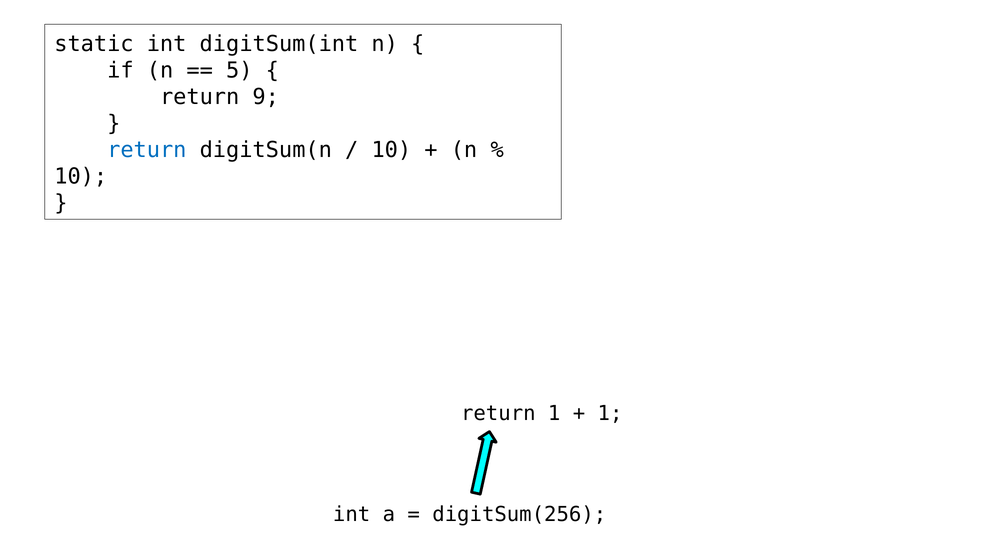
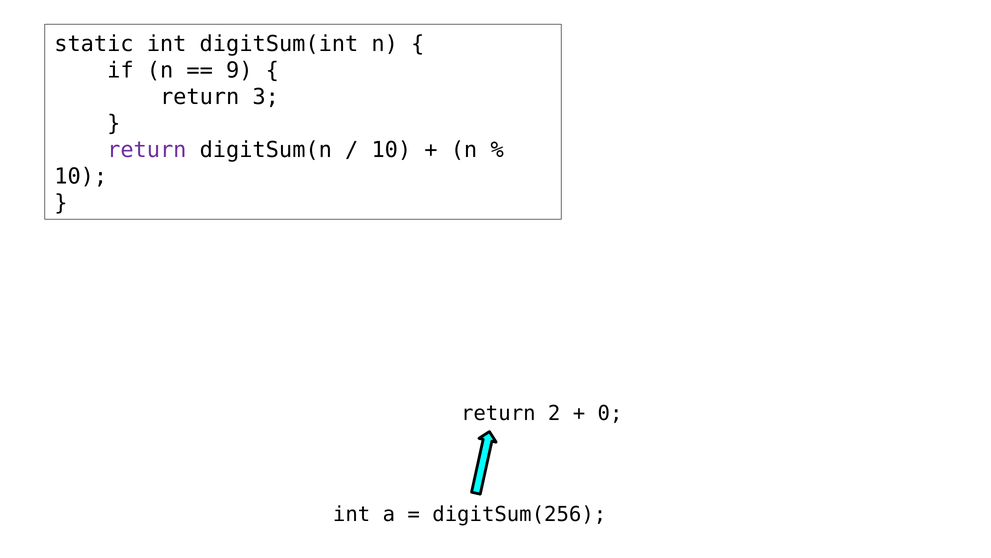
5: 5 -> 9
9: 9 -> 3
return at (147, 150) colour: blue -> purple
return 1: 1 -> 2
1 at (610, 413): 1 -> 0
